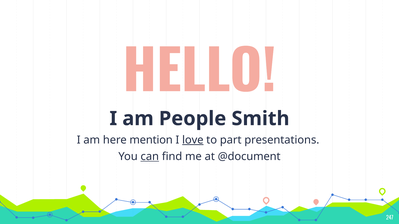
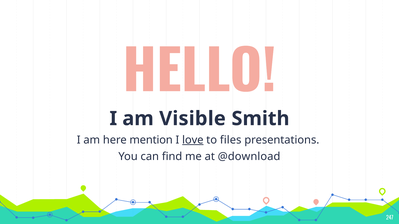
People: People -> Visible
part: part -> files
can underline: present -> none
@document: @document -> @download
